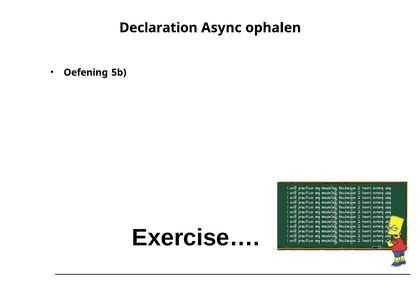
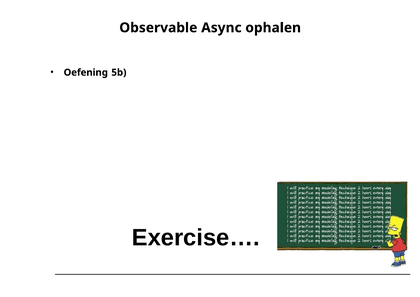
Declaration: Declaration -> Observable
